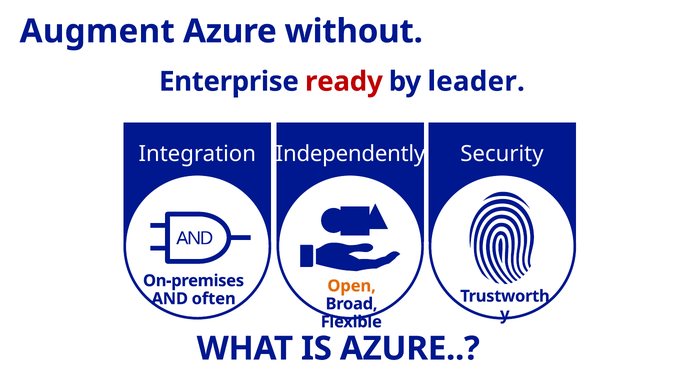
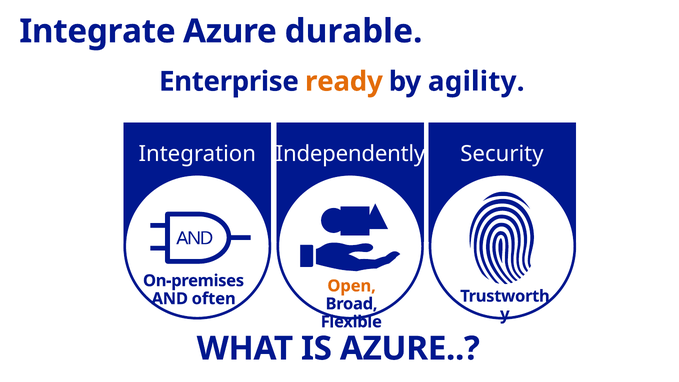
Augment: Augment -> Integrate
without: without -> durable
ready colour: red -> orange
leader: leader -> agility
